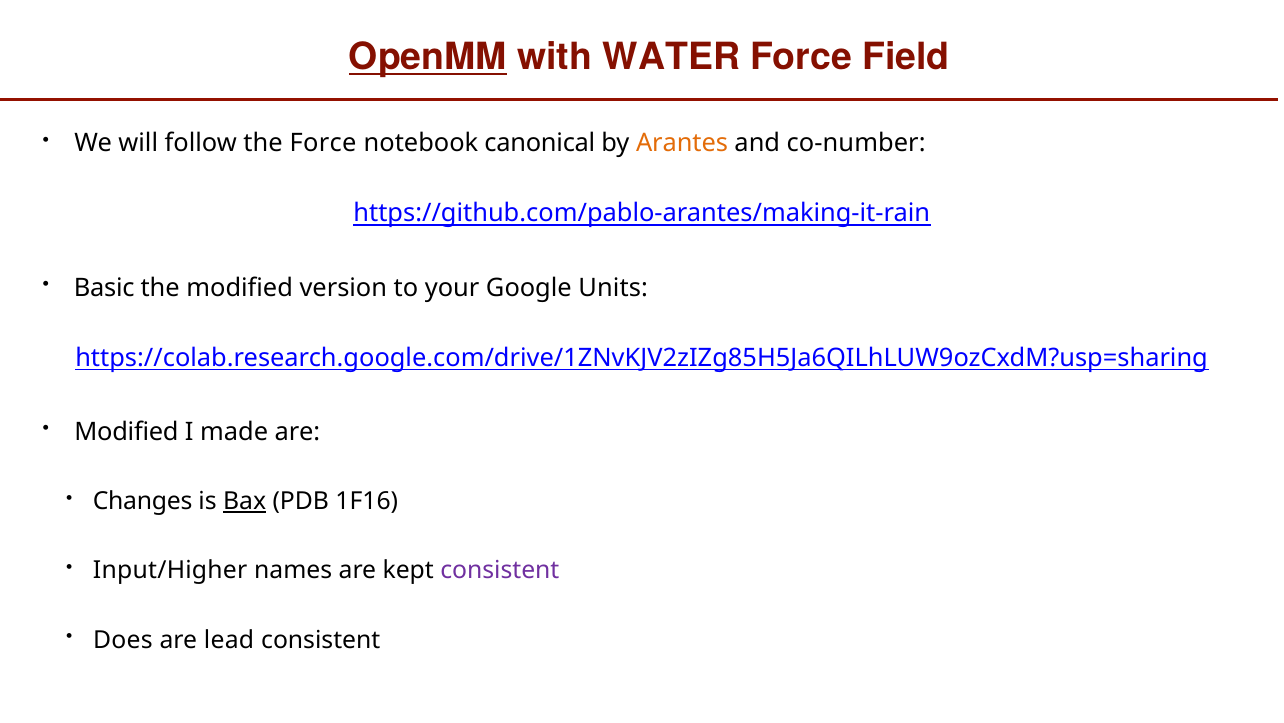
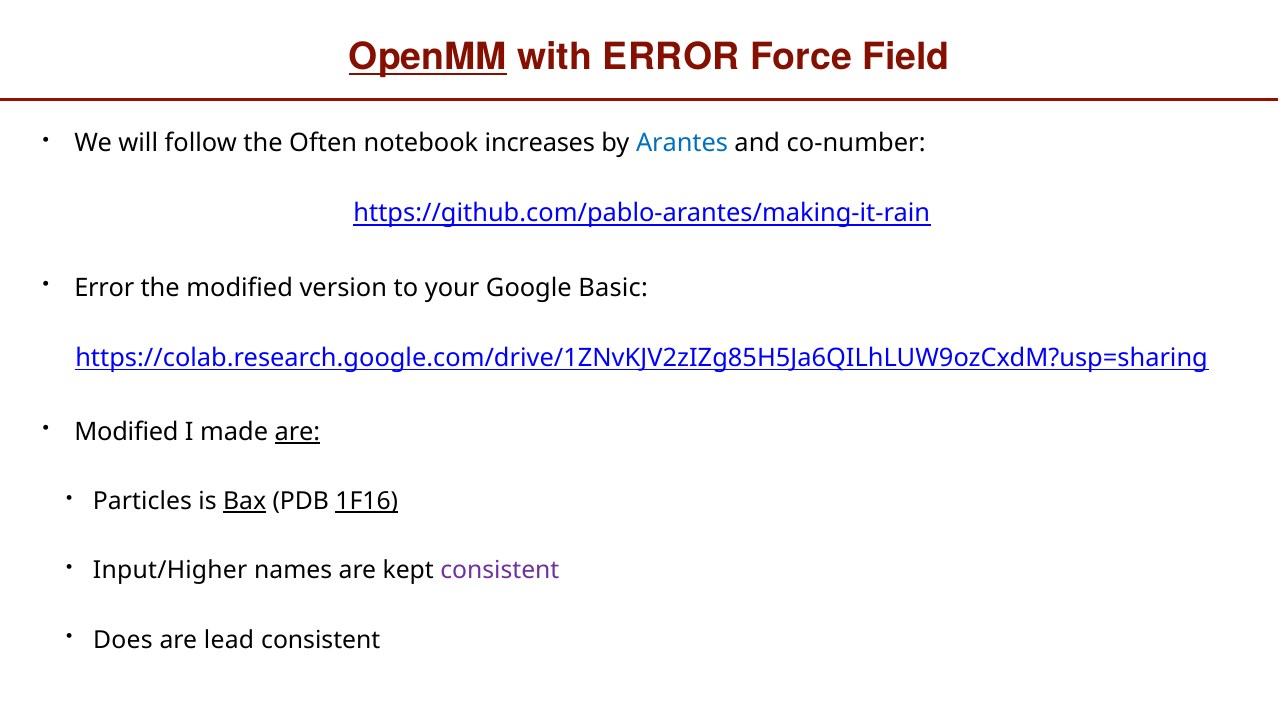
with WATER: WATER -> ERROR
the Force: Force -> Often
canonical: canonical -> increases
Arantes colour: orange -> blue
Basic at (104, 287): Basic -> Error
Units: Units -> Basic
are at (297, 431) underline: none -> present
Changes: Changes -> Particles
1F16 underline: none -> present
